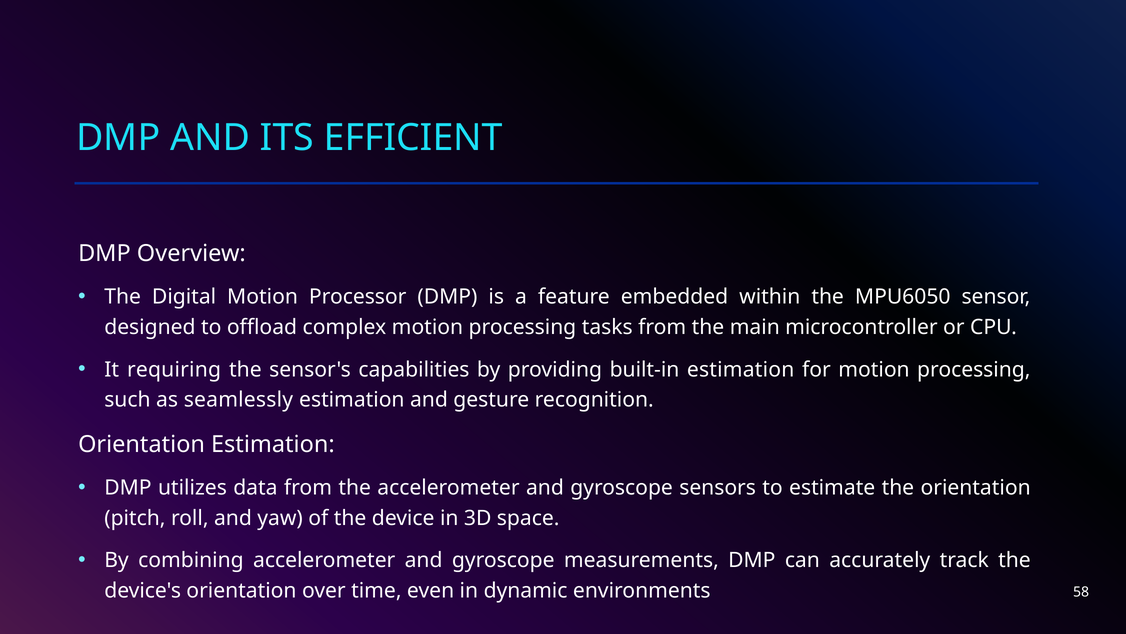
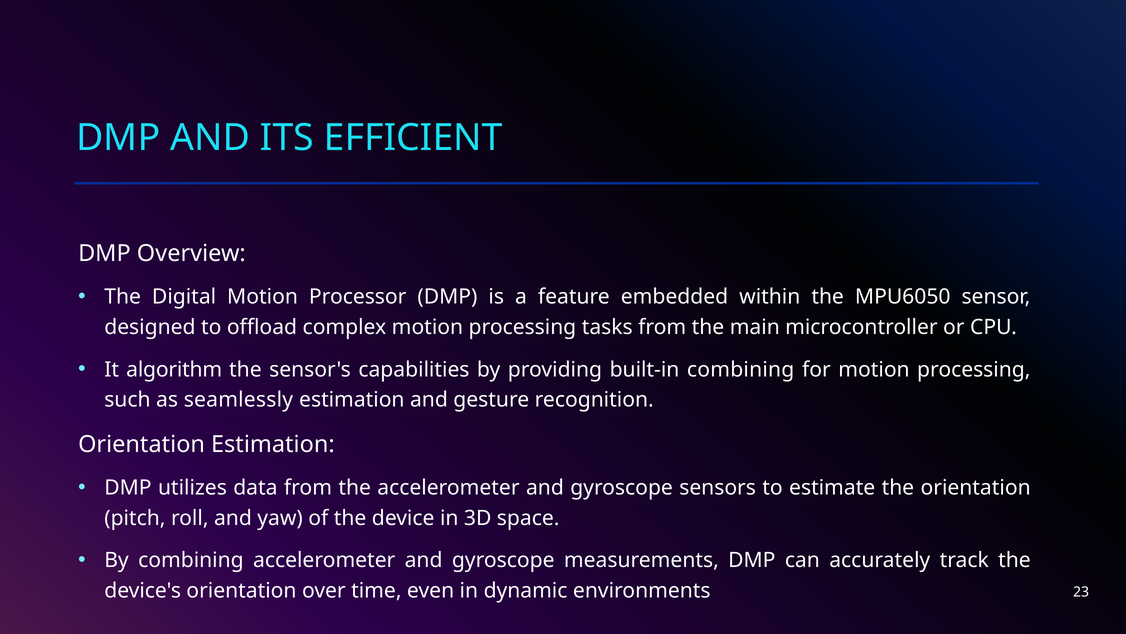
requiring: requiring -> algorithm
built-in estimation: estimation -> combining
58: 58 -> 23
